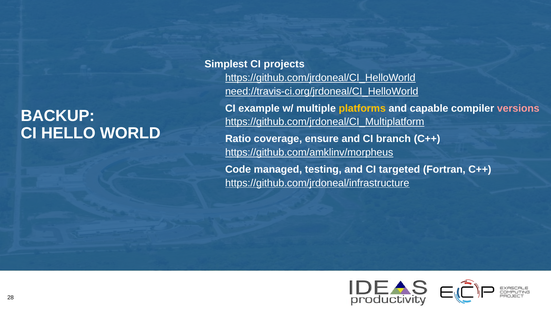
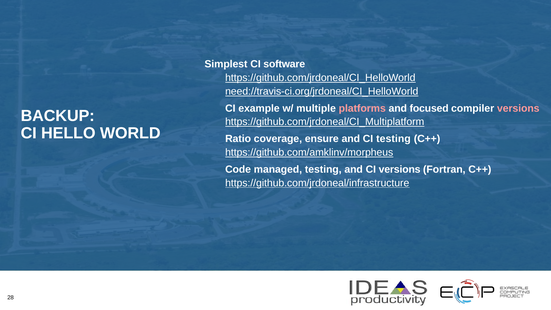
projects: projects -> software
platforms colour: yellow -> pink
capable: capable -> focused
CI branch: branch -> testing
CI targeted: targeted -> versions
